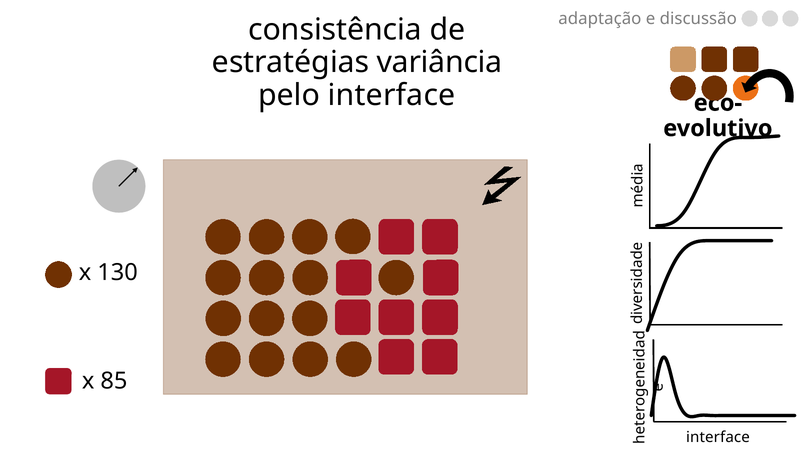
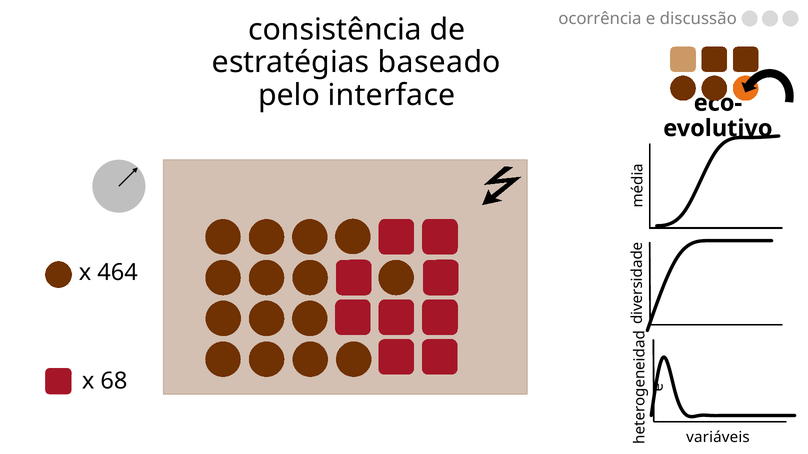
adaptação: adaptação -> ocorrência
variância: variância -> baseado
130: 130 -> 464
85: 85 -> 68
interface at (718, 438): interface -> variáveis
